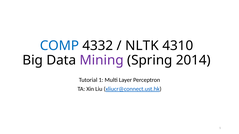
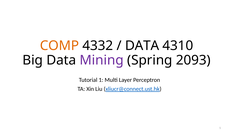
COMP colour: blue -> orange
NLTK at (142, 46): NLTK -> DATA
2014: 2014 -> 2093
